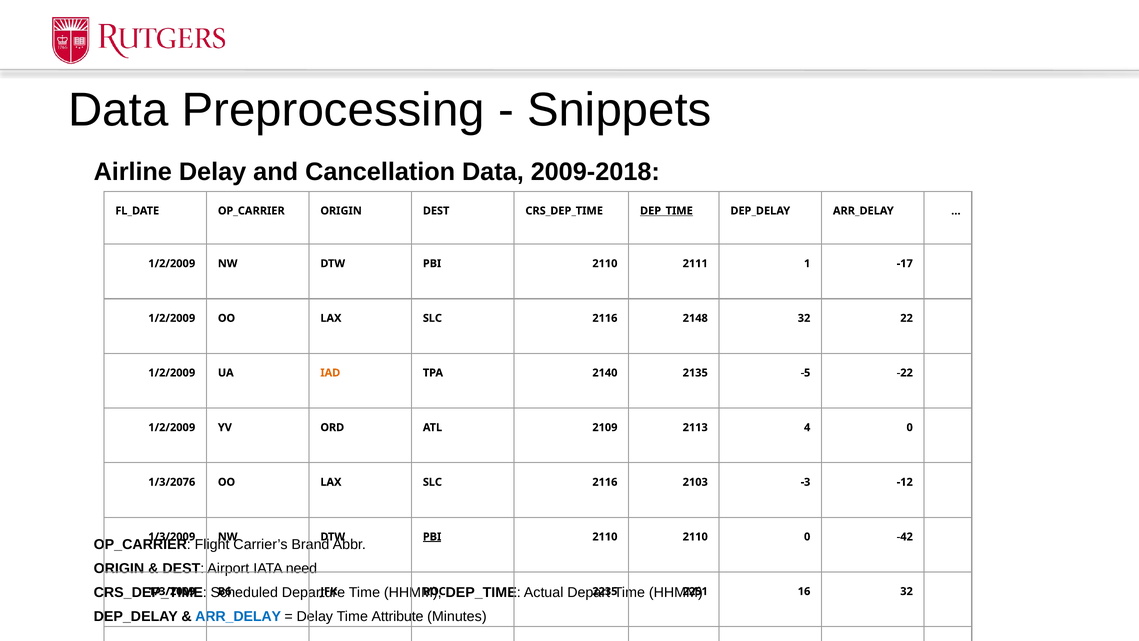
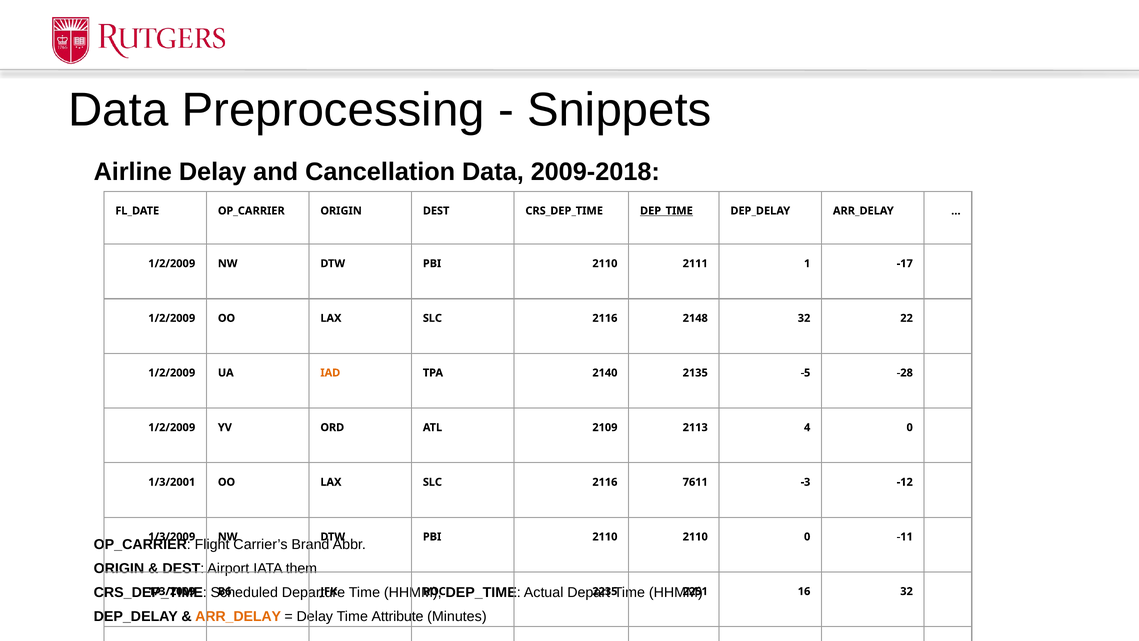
-22: -22 -> -28
1/3/2076: 1/3/2076 -> 1/3/2001
2103: 2103 -> 7611
PBI at (432, 537) underline: present -> none
-42: -42 -> -11
need: need -> them
ARR_DELAY at (238, 616) colour: blue -> orange
